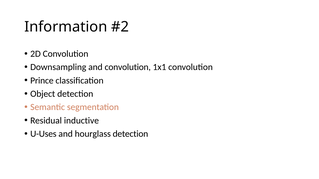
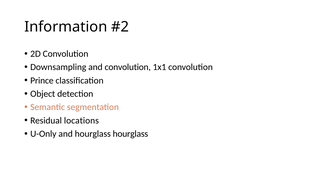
inductive: inductive -> locations
U-Uses: U-Uses -> U-Only
hourglass detection: detection -> hourglass
